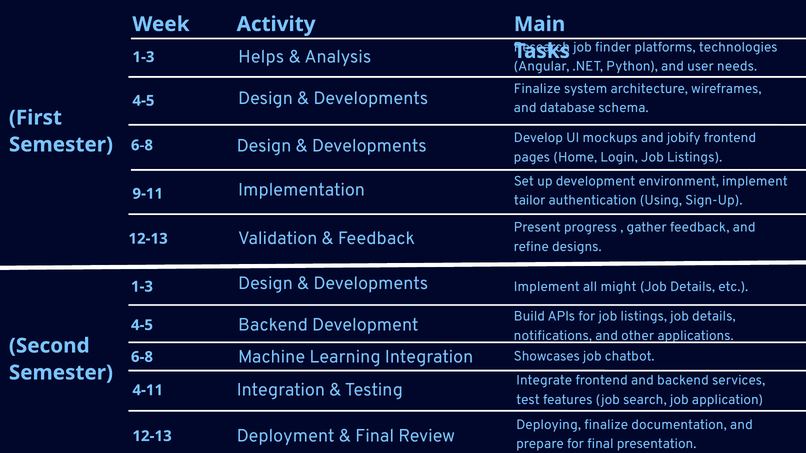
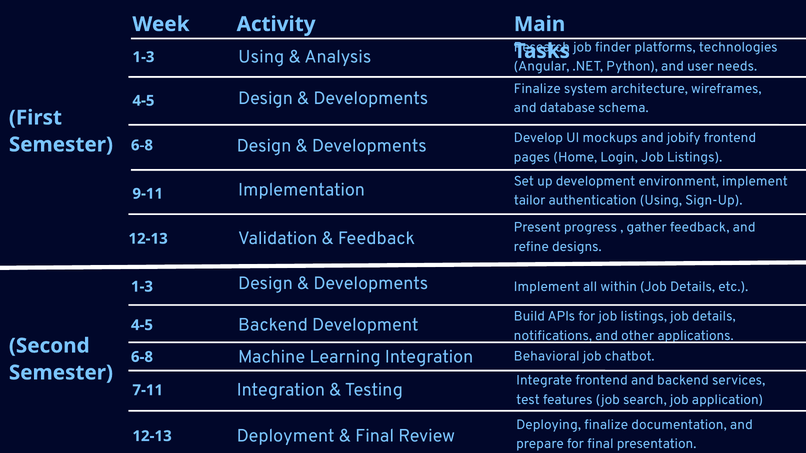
Helps at (261, 57): Helps -> Using
might: might -> within
Showcases: Showcases -> Behavioral
4-11: 4-11 -> 7-11
